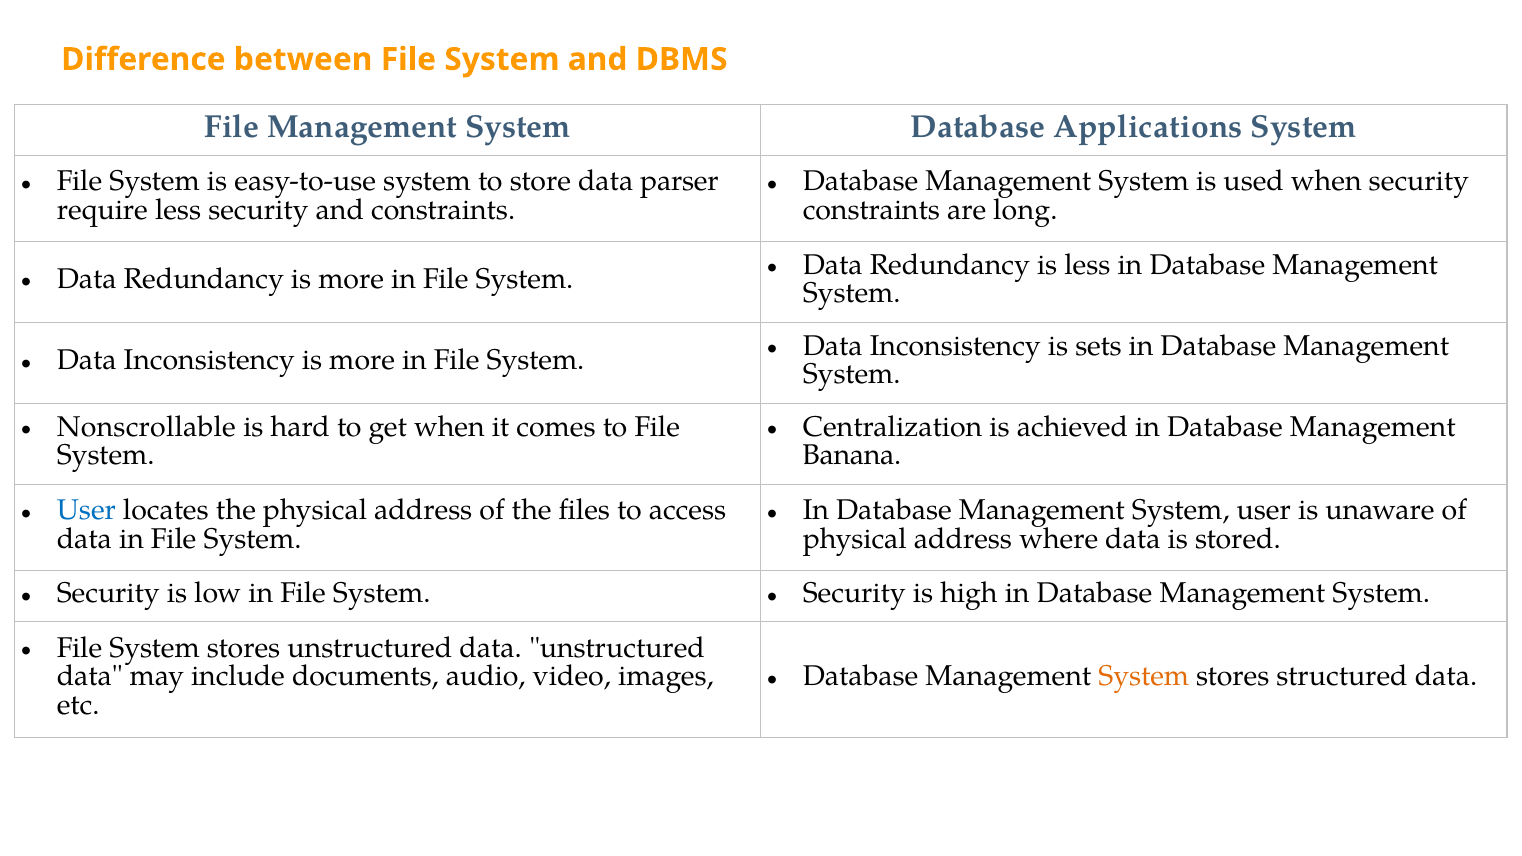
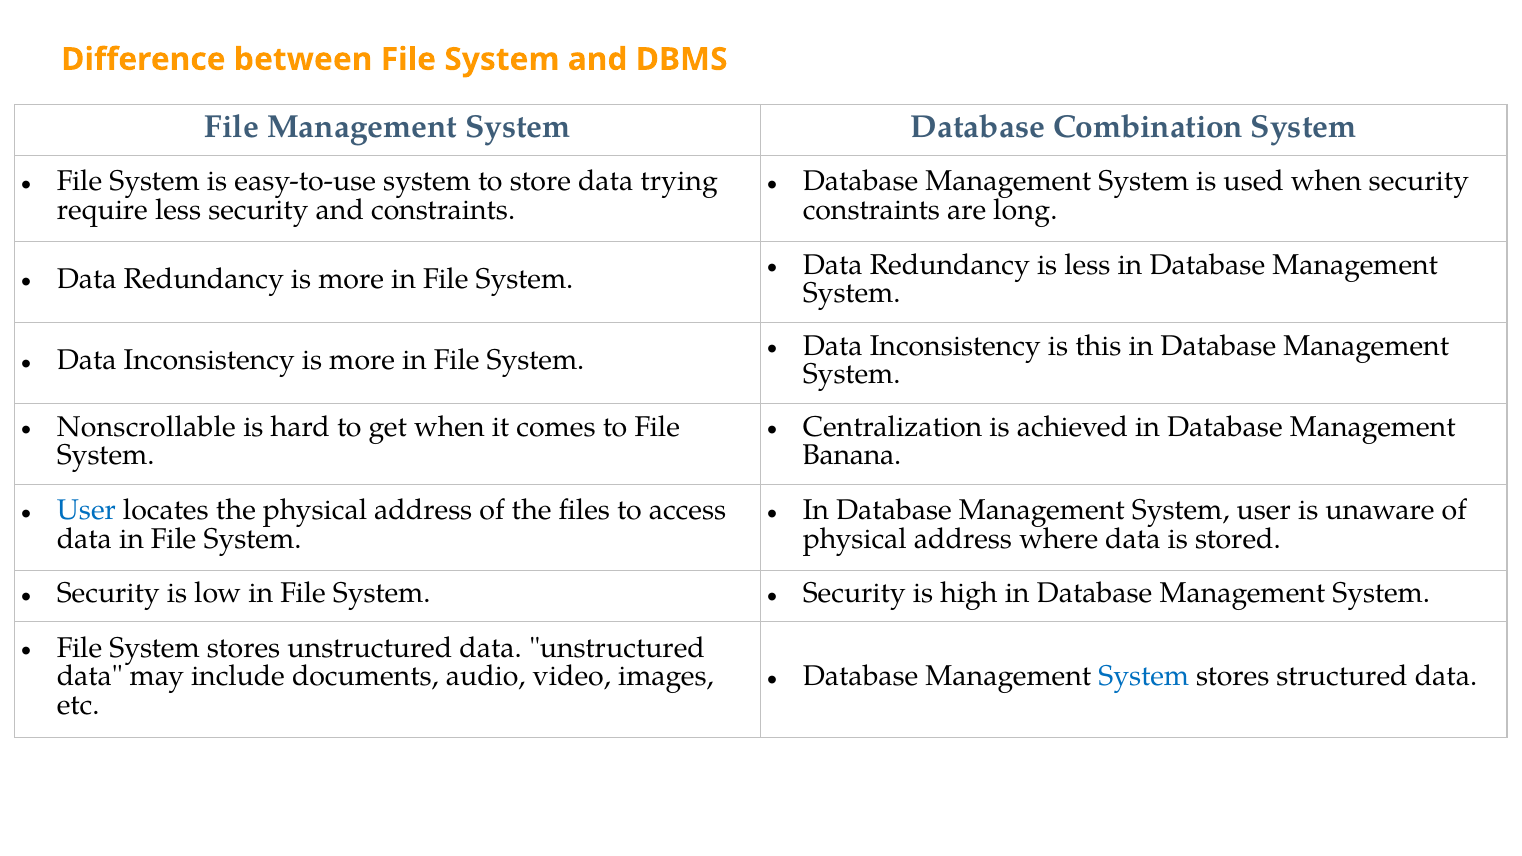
Applications: Applications -> Combination
parser: parser -> trying
sets: sets -> this
System at (1144, 677) colour: orange -> blue
